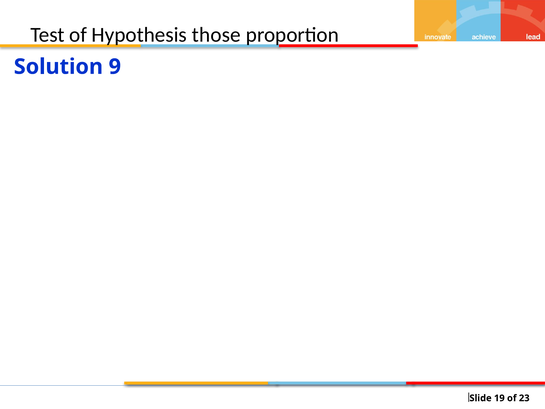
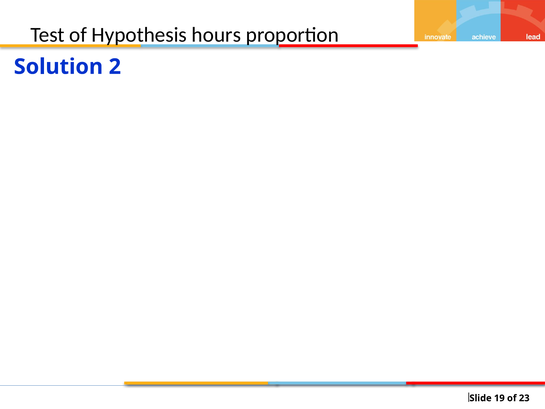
those: those -> hours
9: 9 -> 2
